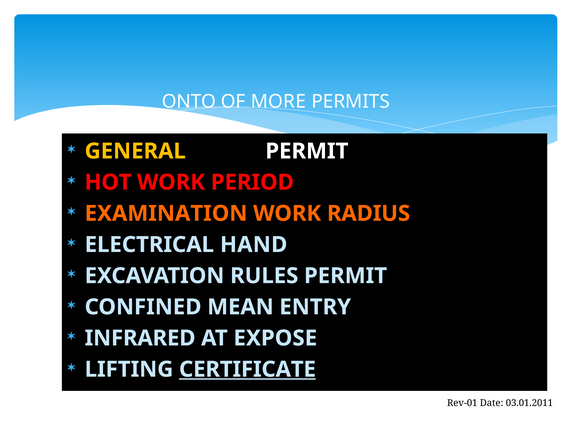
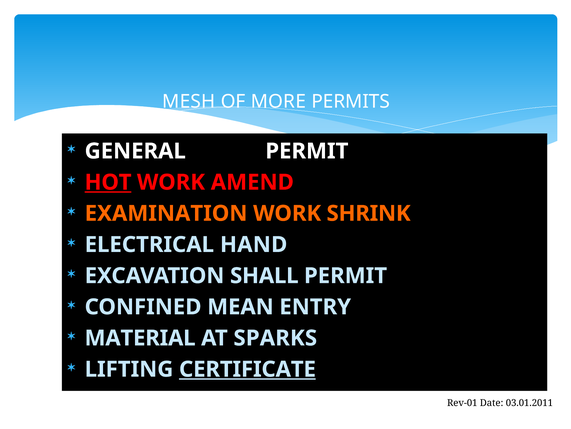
ONTO: ONTO -> MESH
GENERAL colour: yellow -> white
HOT underline: none -> present
PERIOD: PERIOD -> AMEND
RADIUS: RADIUS -> SHRINK
RULES: RULES -> SHALL
INFRARED: INFRARED -> MATERIAL
EXPOSE: EXPOSE -> SPARKS
